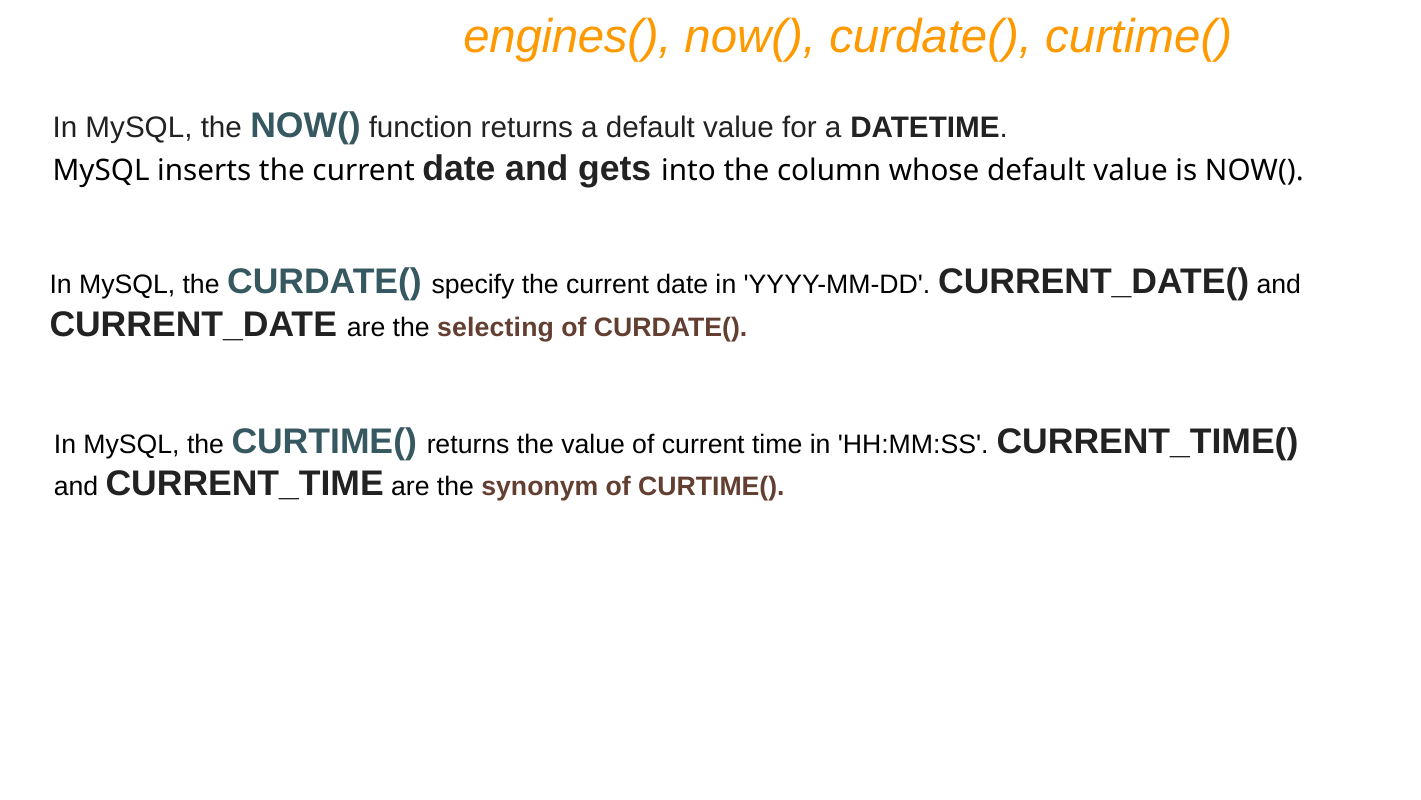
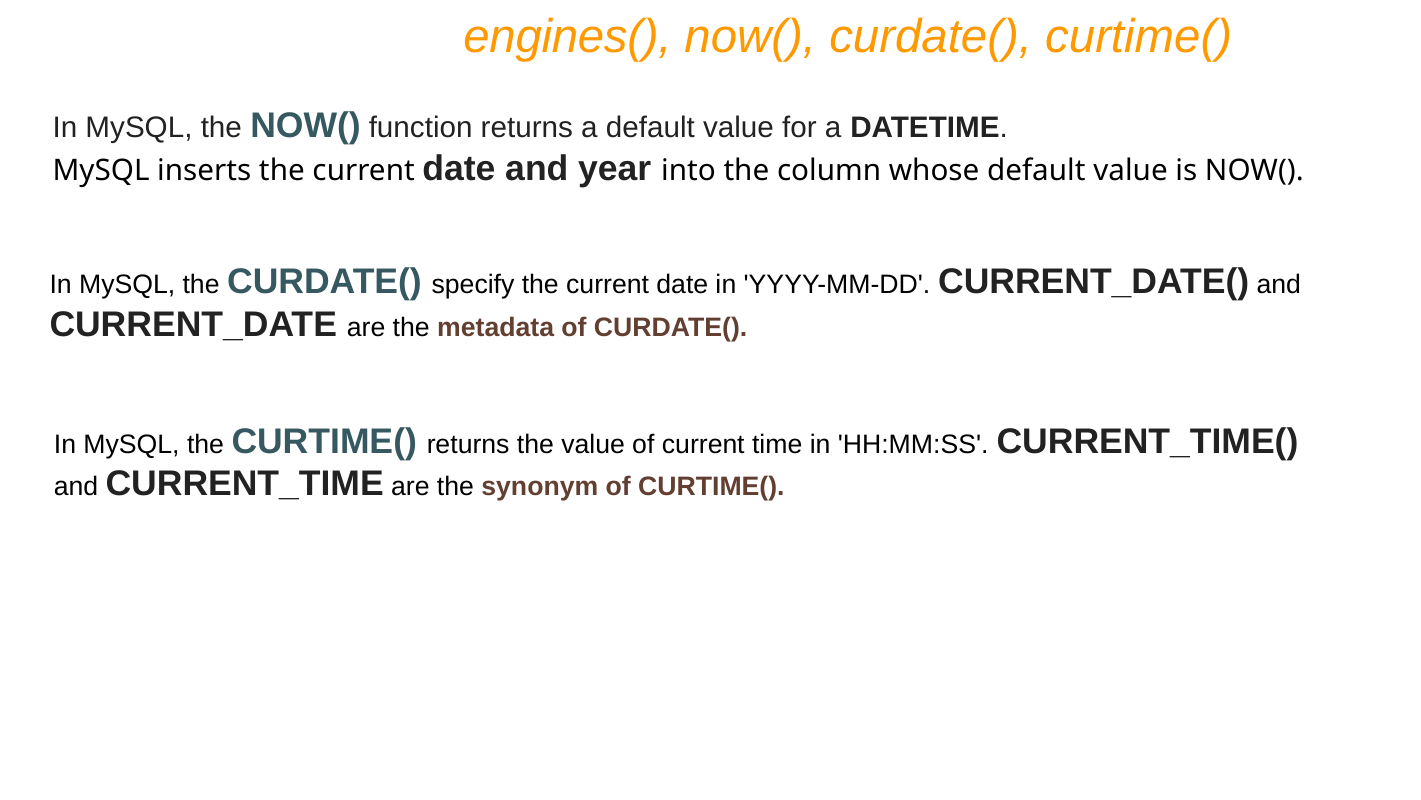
gets: gets -> year
selecting: selecting -> metadata
